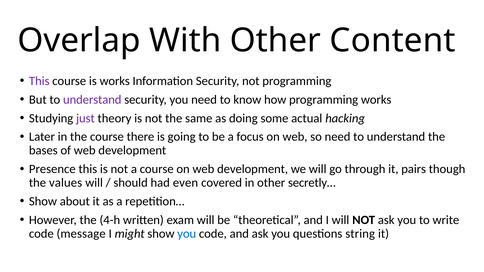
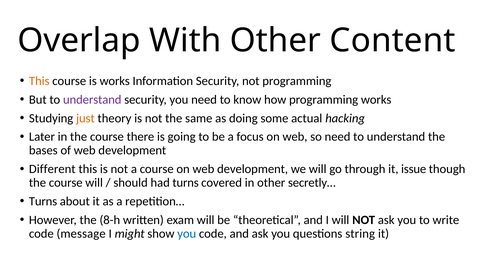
This at (39, 81) colour: purple -> orange
just colour: purple -> orange
Presence: Presence -> Different
pairs: pairs -> issue
values at (66, 183): values -> course
had even: even -> turns
Show at (43, 201): Show -> Turns
4-h: 4-h -> 8-h
